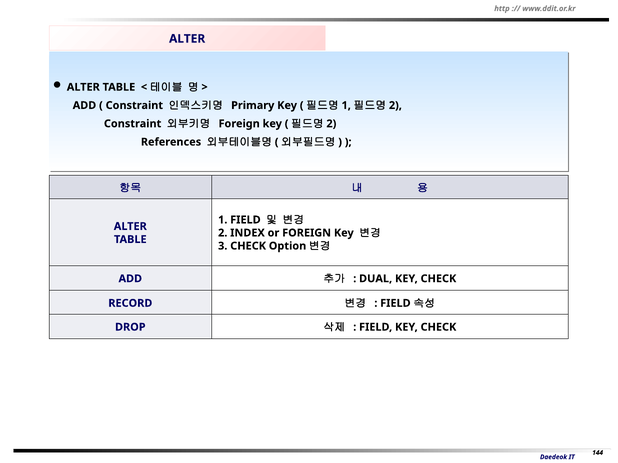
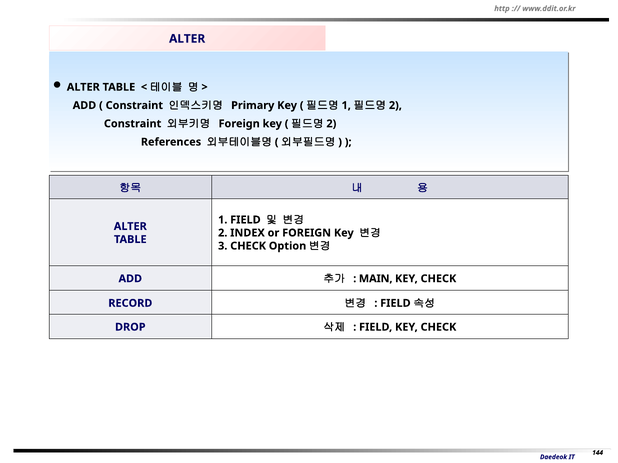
DUAL: DUAL -> MAIN
